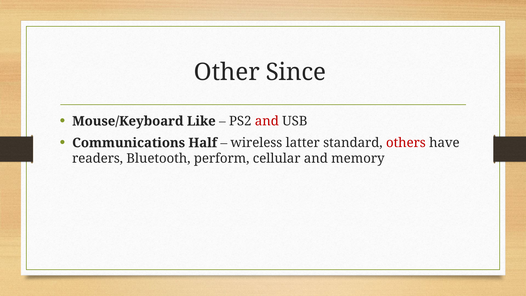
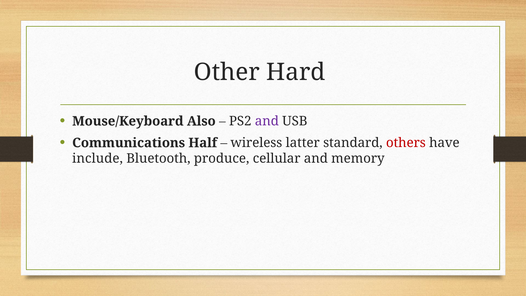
Since: Since -> Hard
Like: Like -> Also
and at (267, 121) colour: red -> purple
readers: readers -> include
perform: perform -> produce
